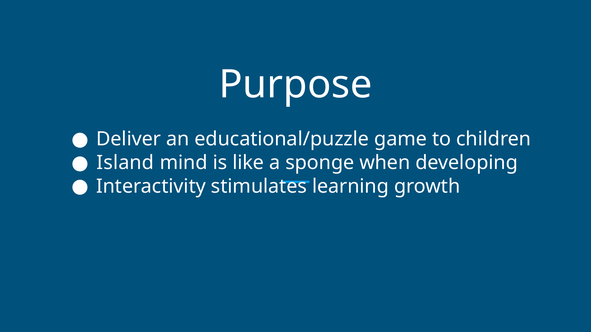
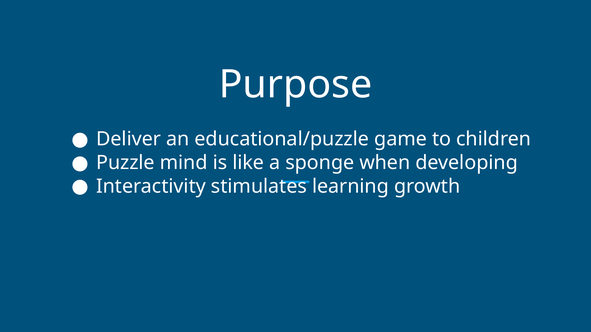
Island: Island -> Puzzle
